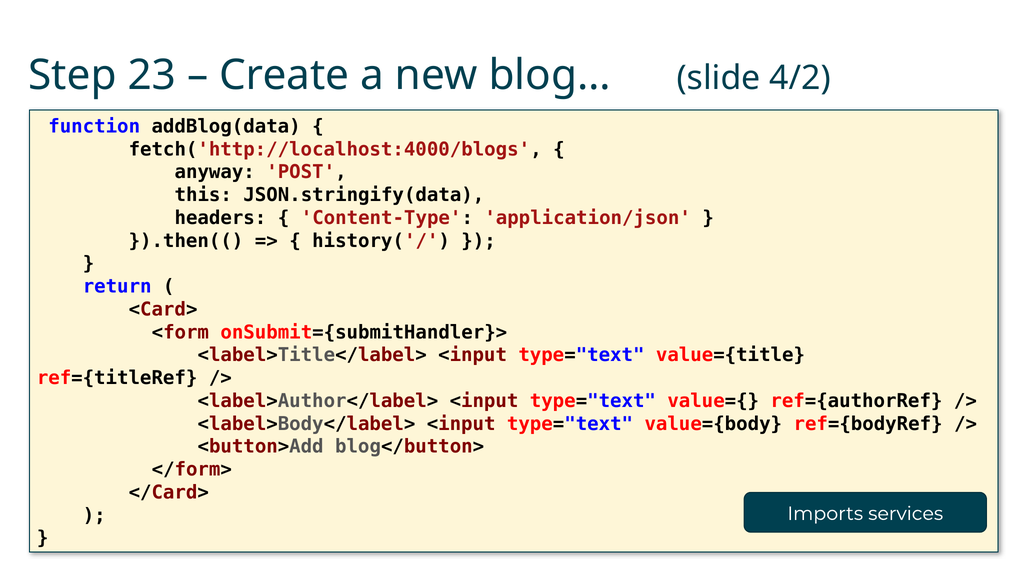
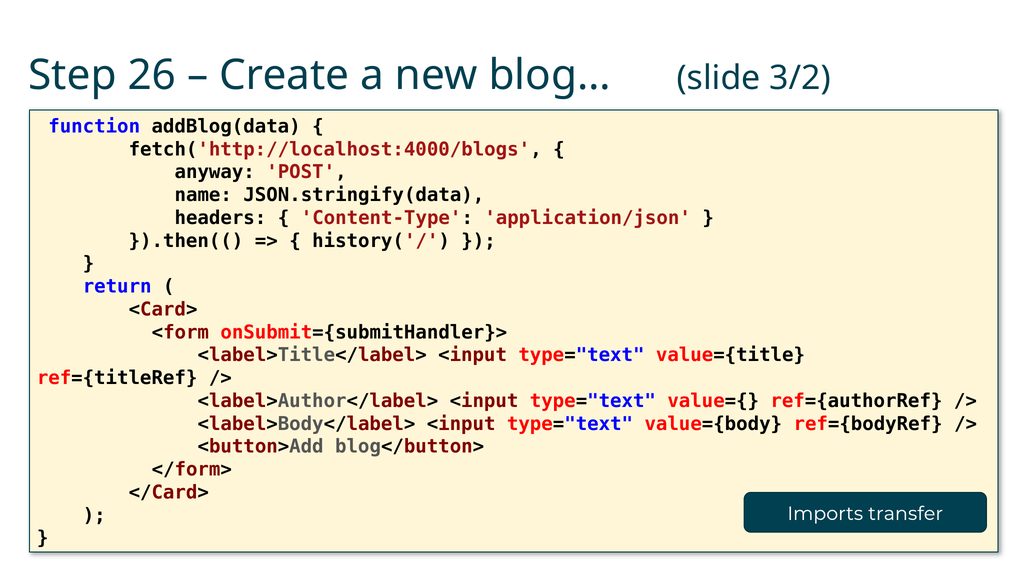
23: 23 -> 26
4/2: 4/2 -> 3/2
this: this -> name
services: services -> transfer
